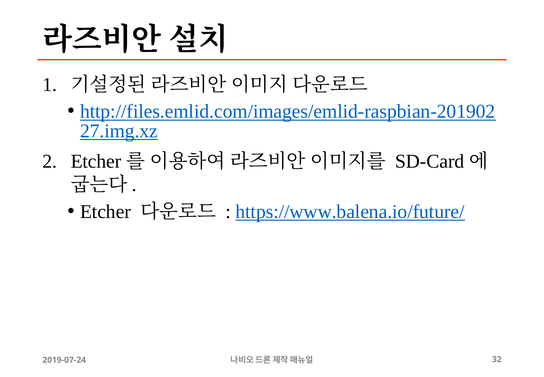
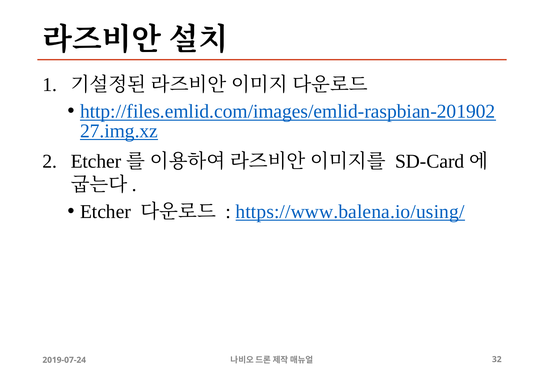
https://www.balena.io/future/: https://www.balena.io/future/ -> https://www.balena.io/using/
